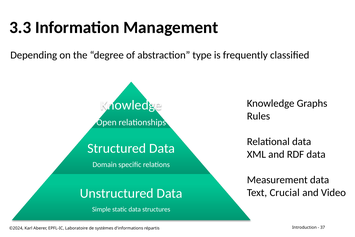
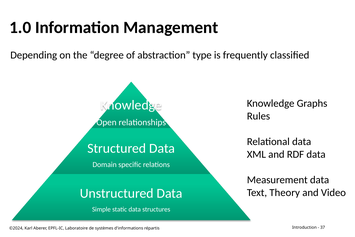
3.3: 3.3 -> 1.0
Crucial: Crucial -> Theory
